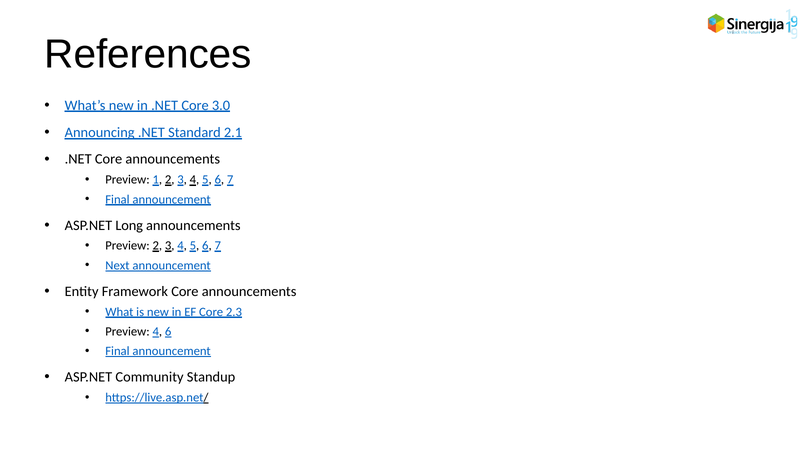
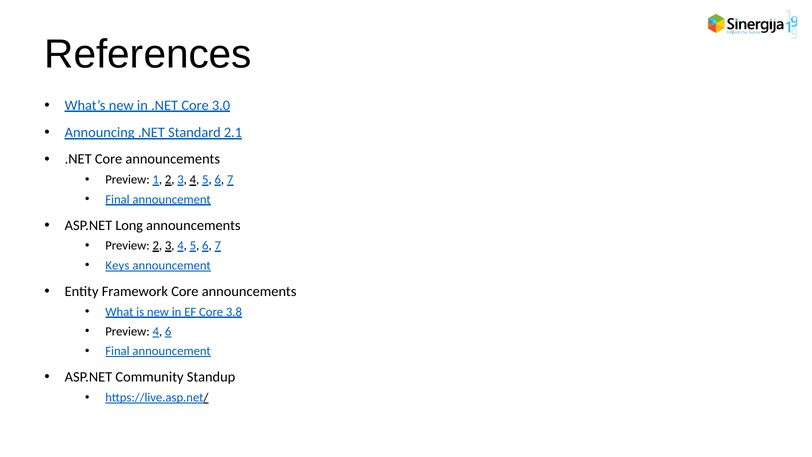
Next: Next -> Keys
2.3: 2.3 -> 3.8
